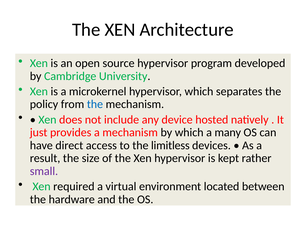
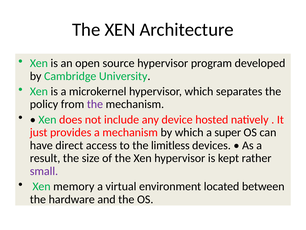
the at (95, 104) colour: blue -> purple
many: many -> super
required: required -> memory
